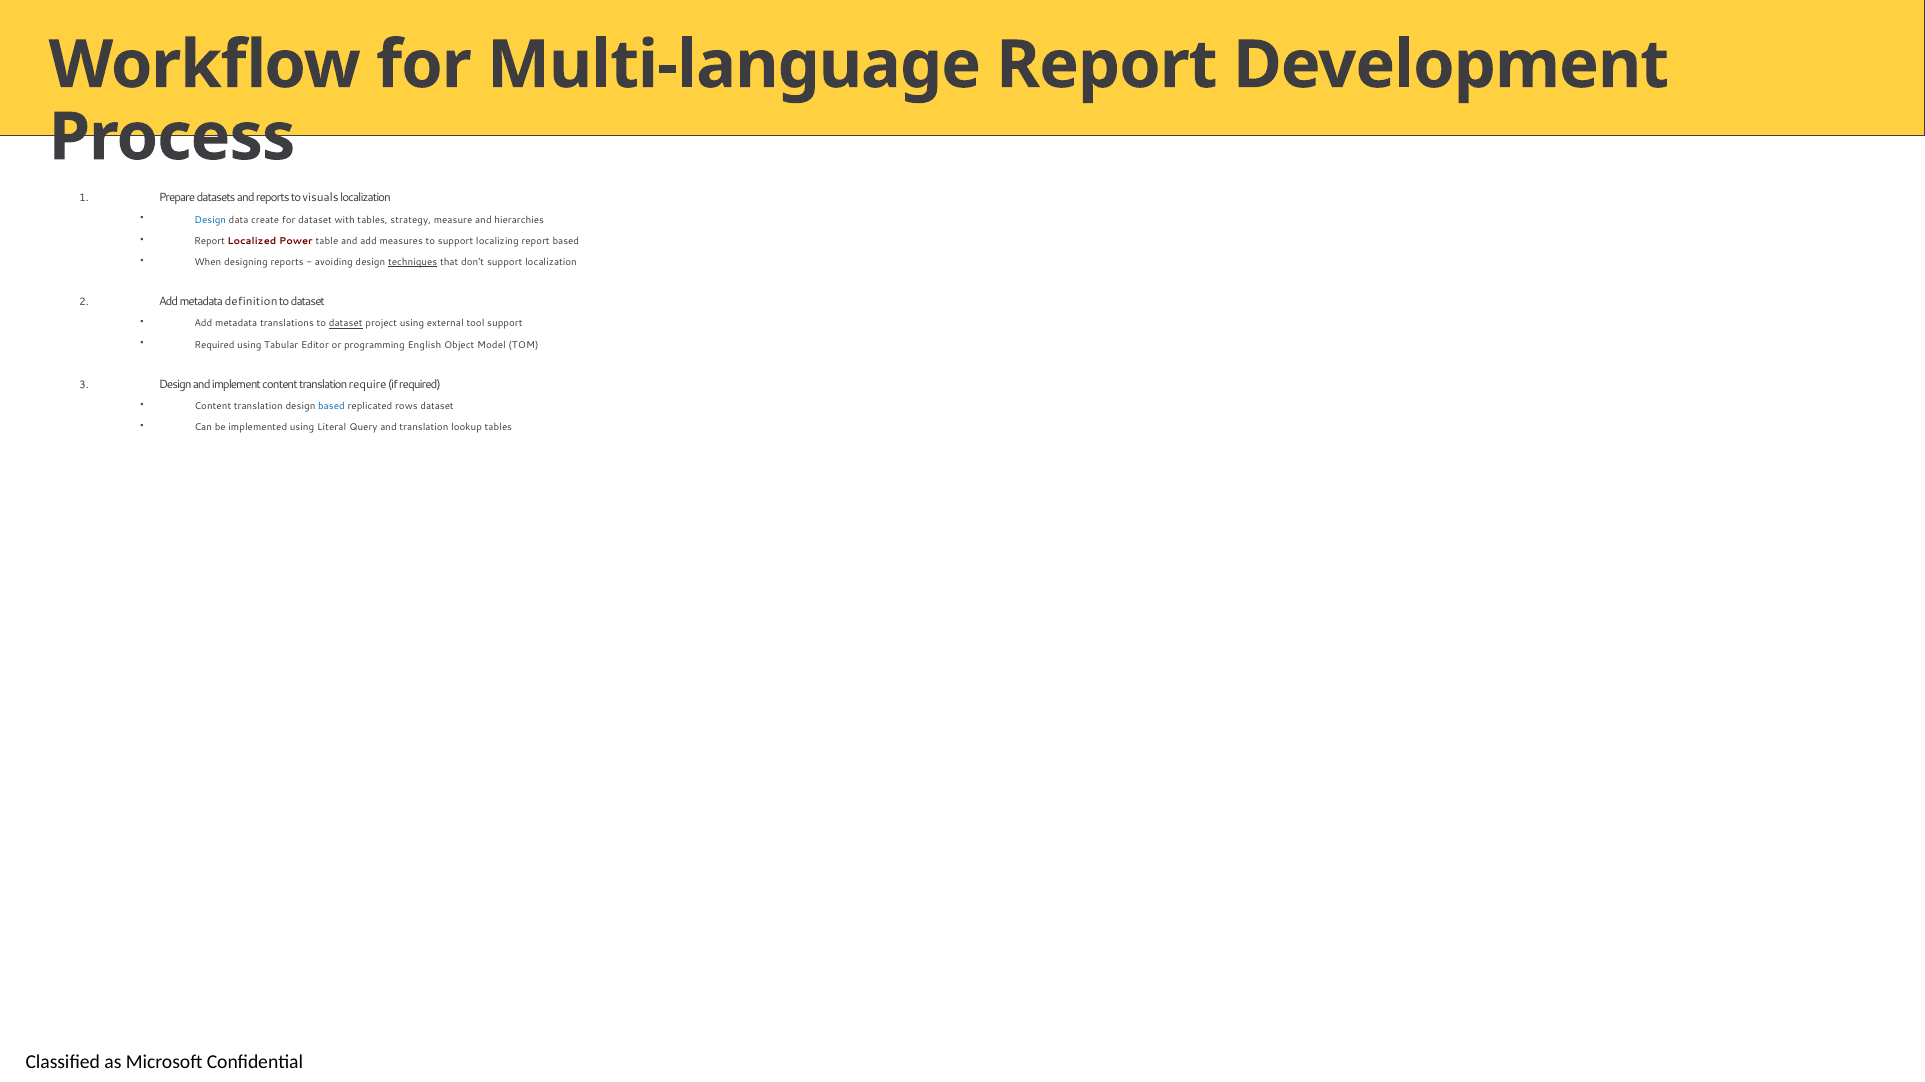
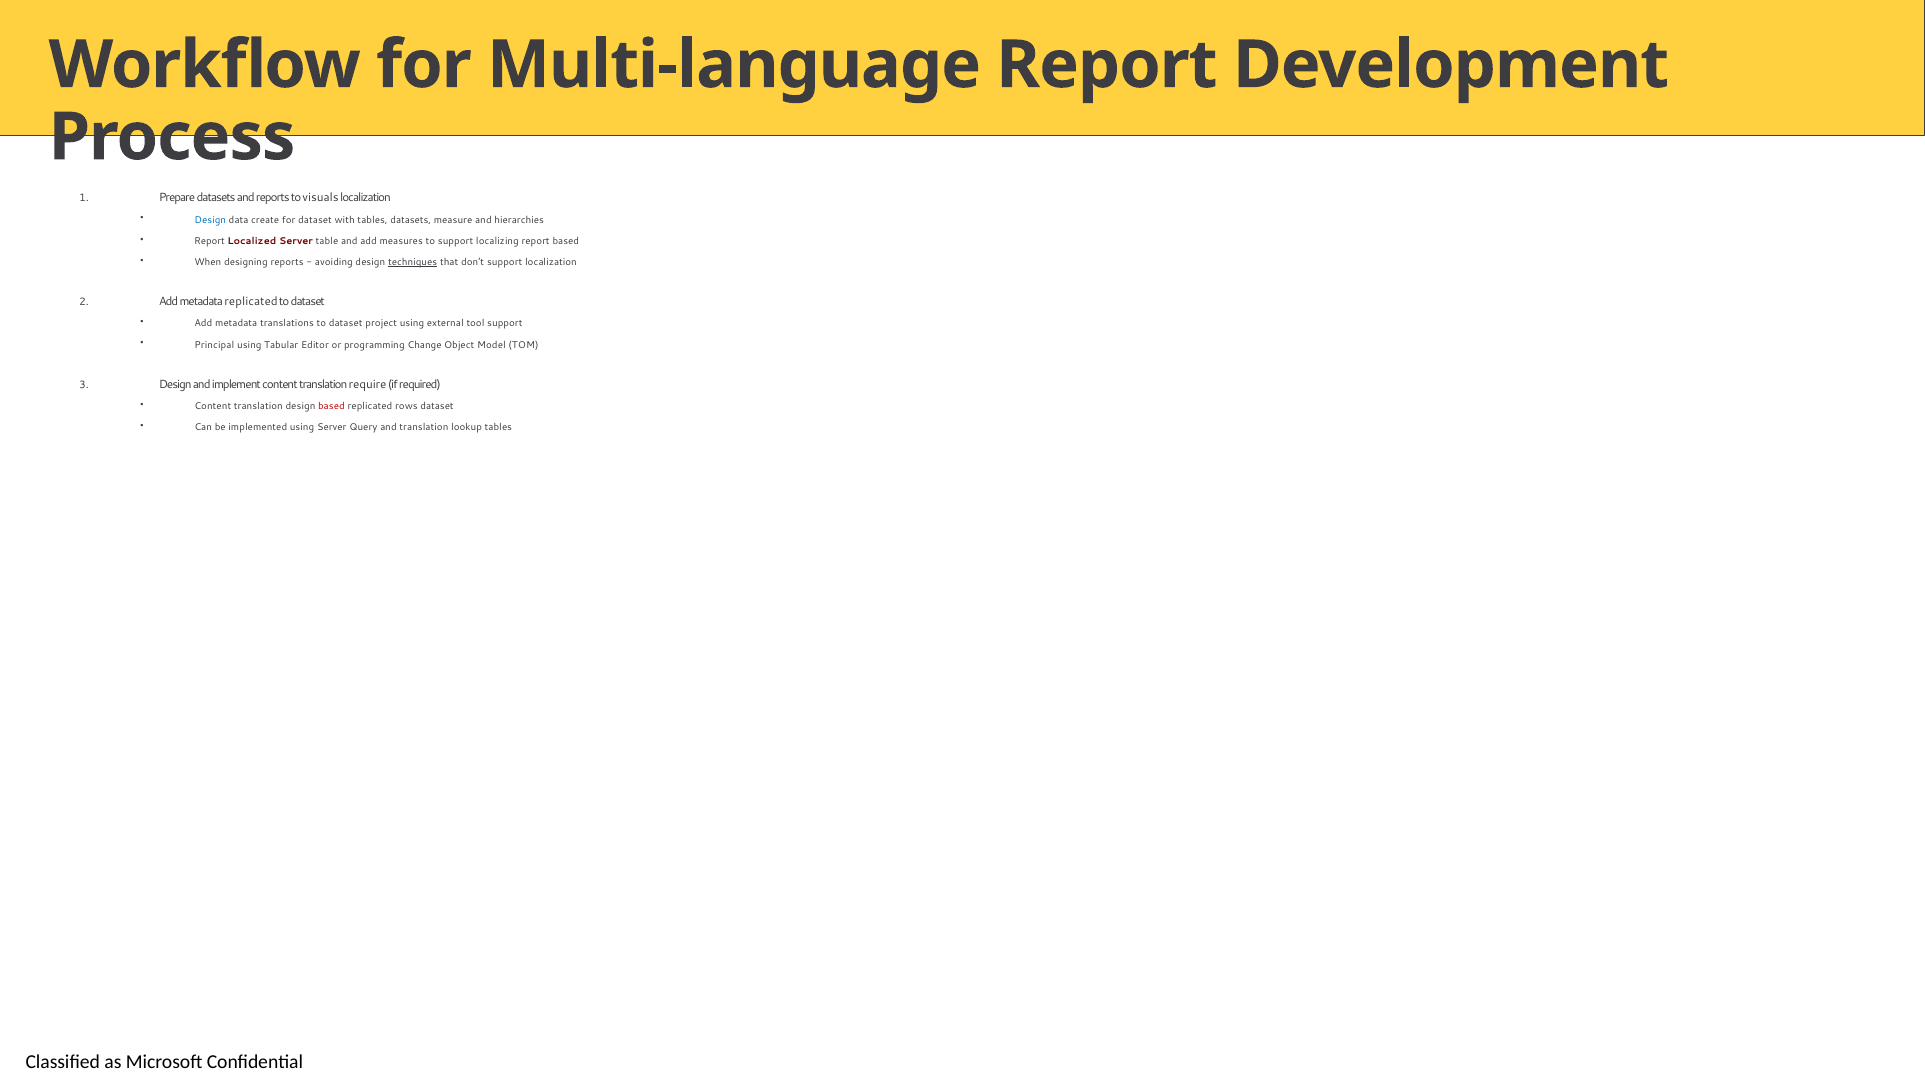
tables strategy: strategy -> datasets
Localized Power: Power -> Server
metadata definition: definition -> replicated
dataset at (346, 324) underline: present -> none
Required at (214, 345): Required -> Principal
English: English -> Change
based at (331, 407) colour: blue -> red
using Literal: Literal -> Server
